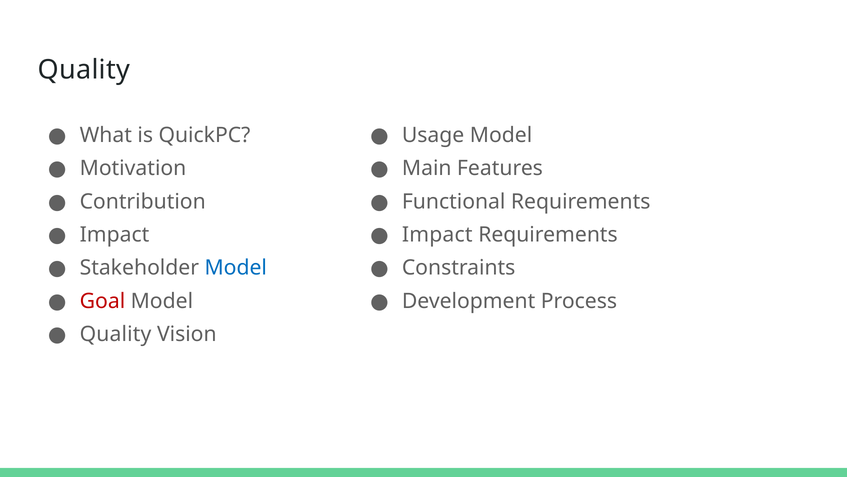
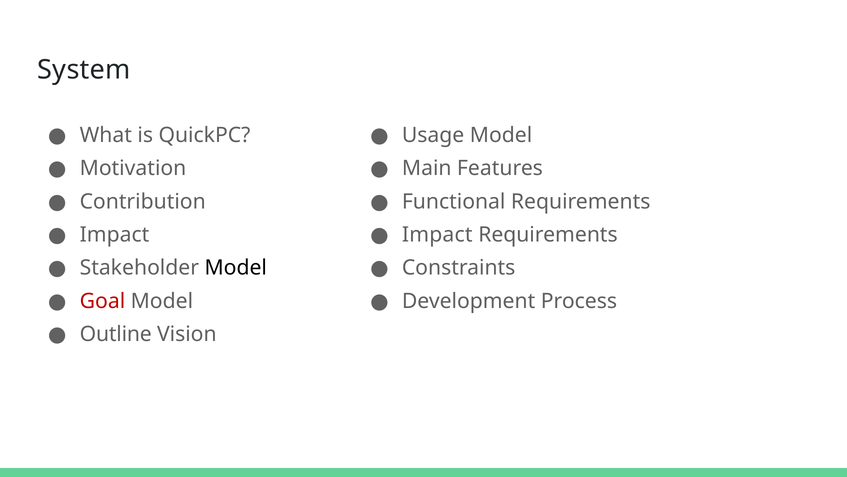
Quality at (84, 70): Quality -> System
Model at (236, 268) colour: blue -> black
Quality at (116, 334): Quality -> Outline
